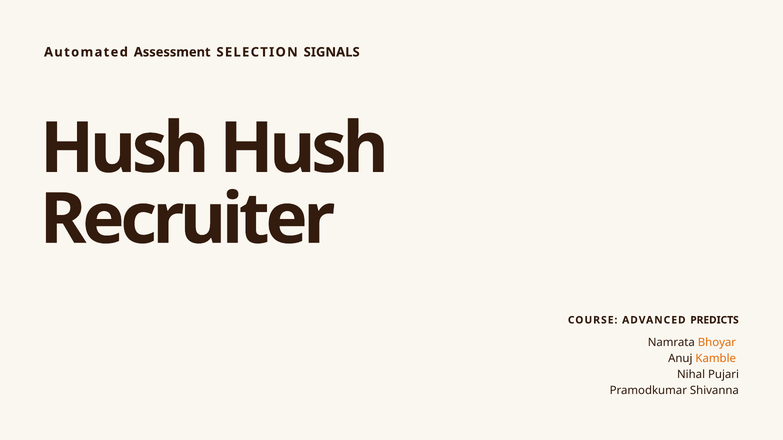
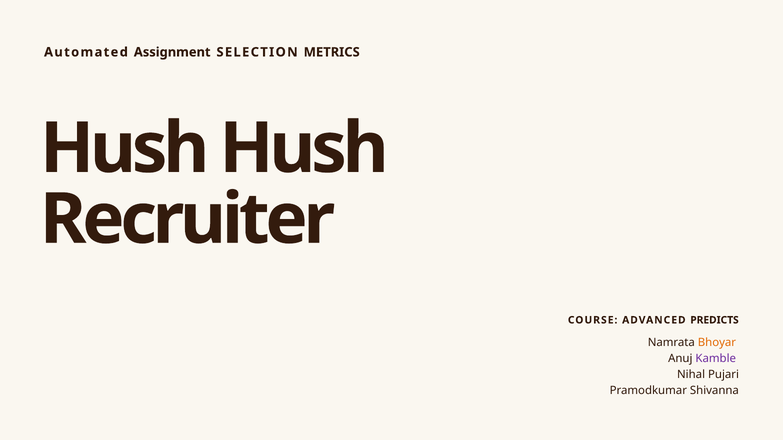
Assessment: Assessment -> Assignment
SIGNALS: SIGNALS -> METRICS
Kamble colour: orange -> purple
